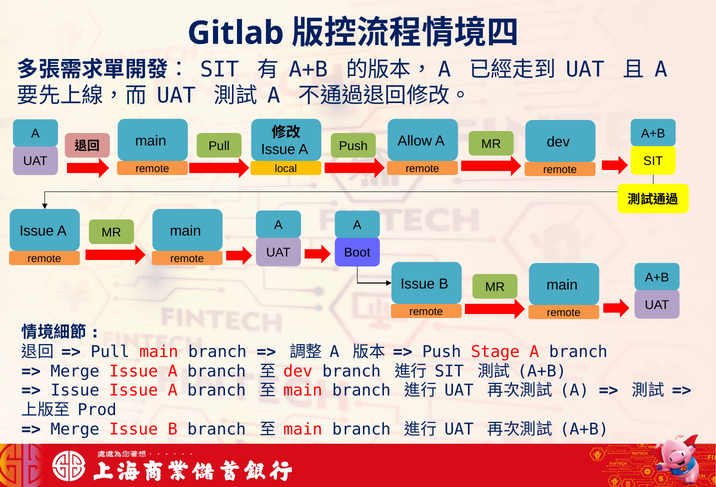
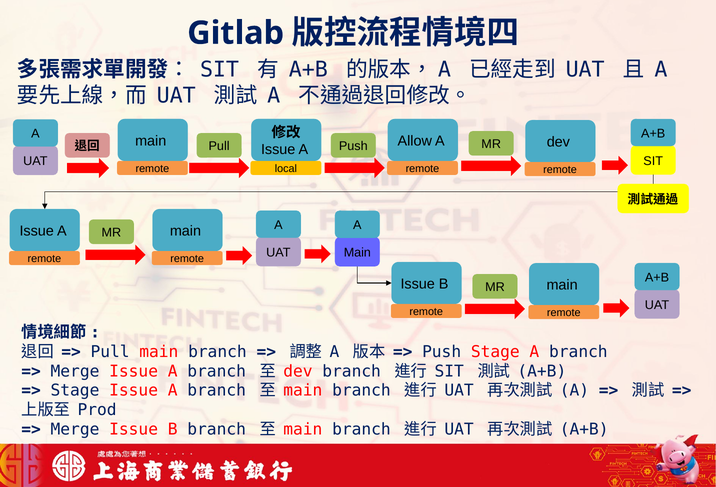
Boot at (357, 253): Boot -> Main
Issue at (75, 391): Issue -> Stage
